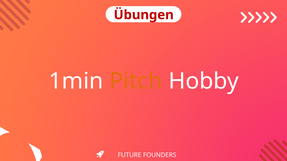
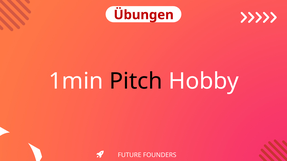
Pitch colour: orange -> black
